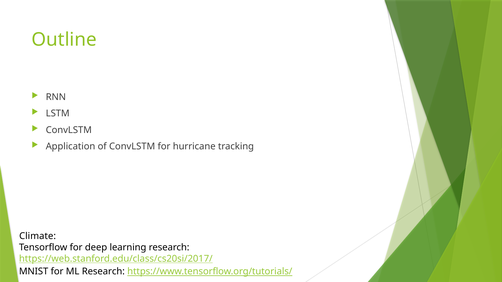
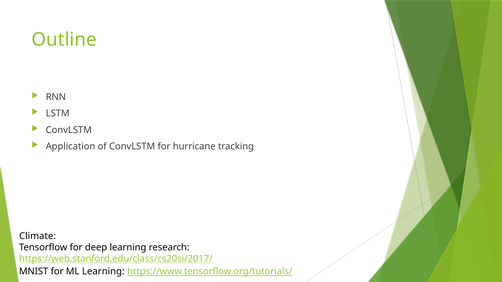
ML Research: Research -> Learning
